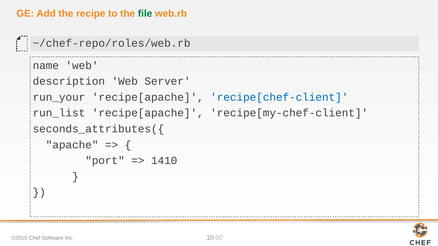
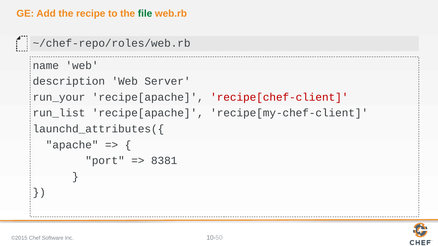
recipe[chef-client colour: blue -> red
seconds_attributes({: seconds_attributes({ -> launchd_attributes({
1410: 1410 -> 8381
